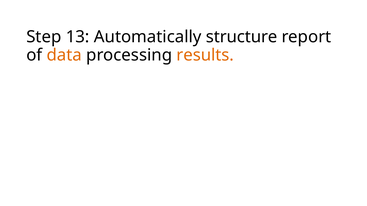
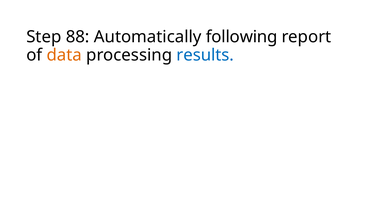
13: 13 -> 88
structure: structure -> following
results colour: orange -> blue
